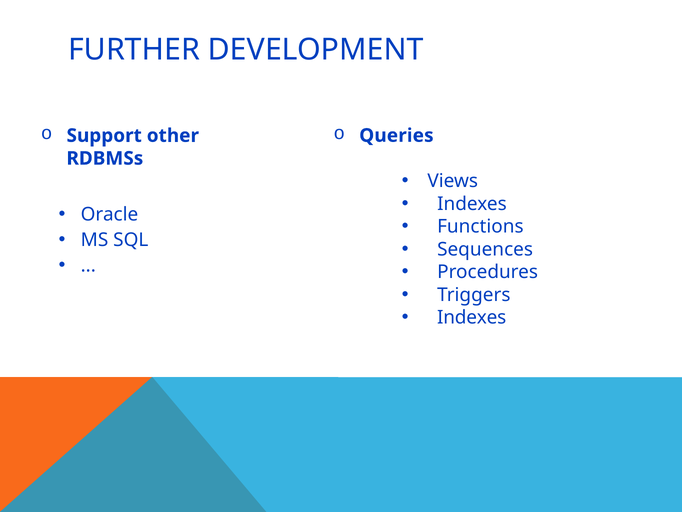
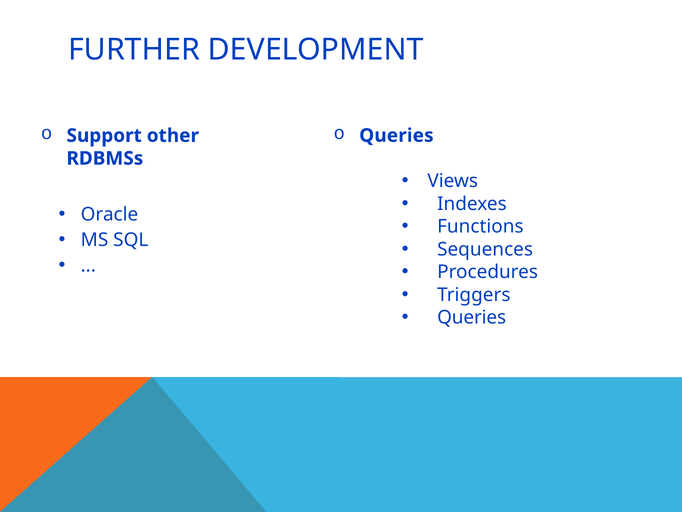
Indexes at (472, 317): Indexes -> Queries
